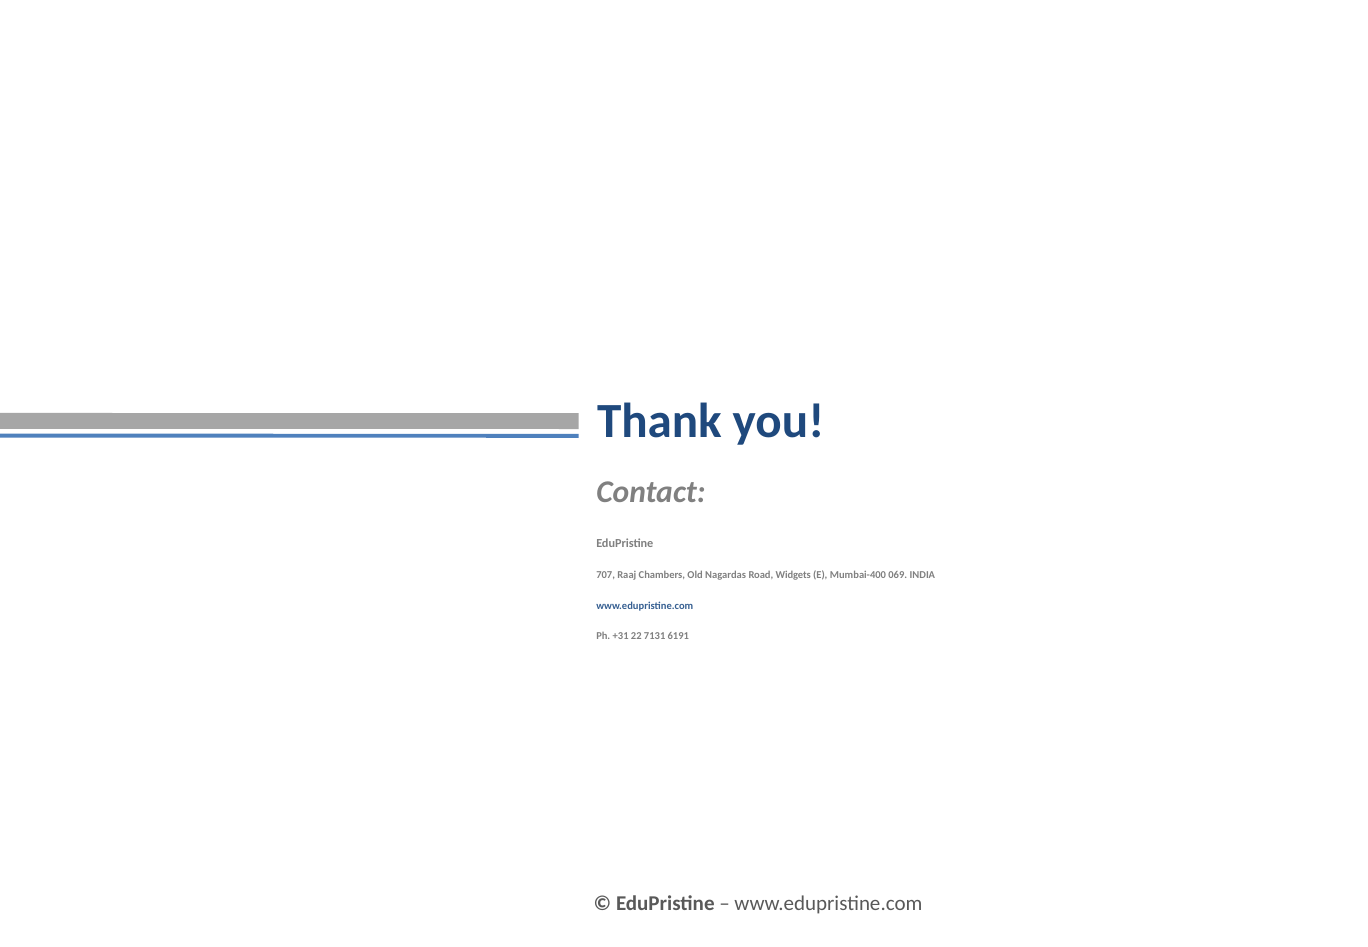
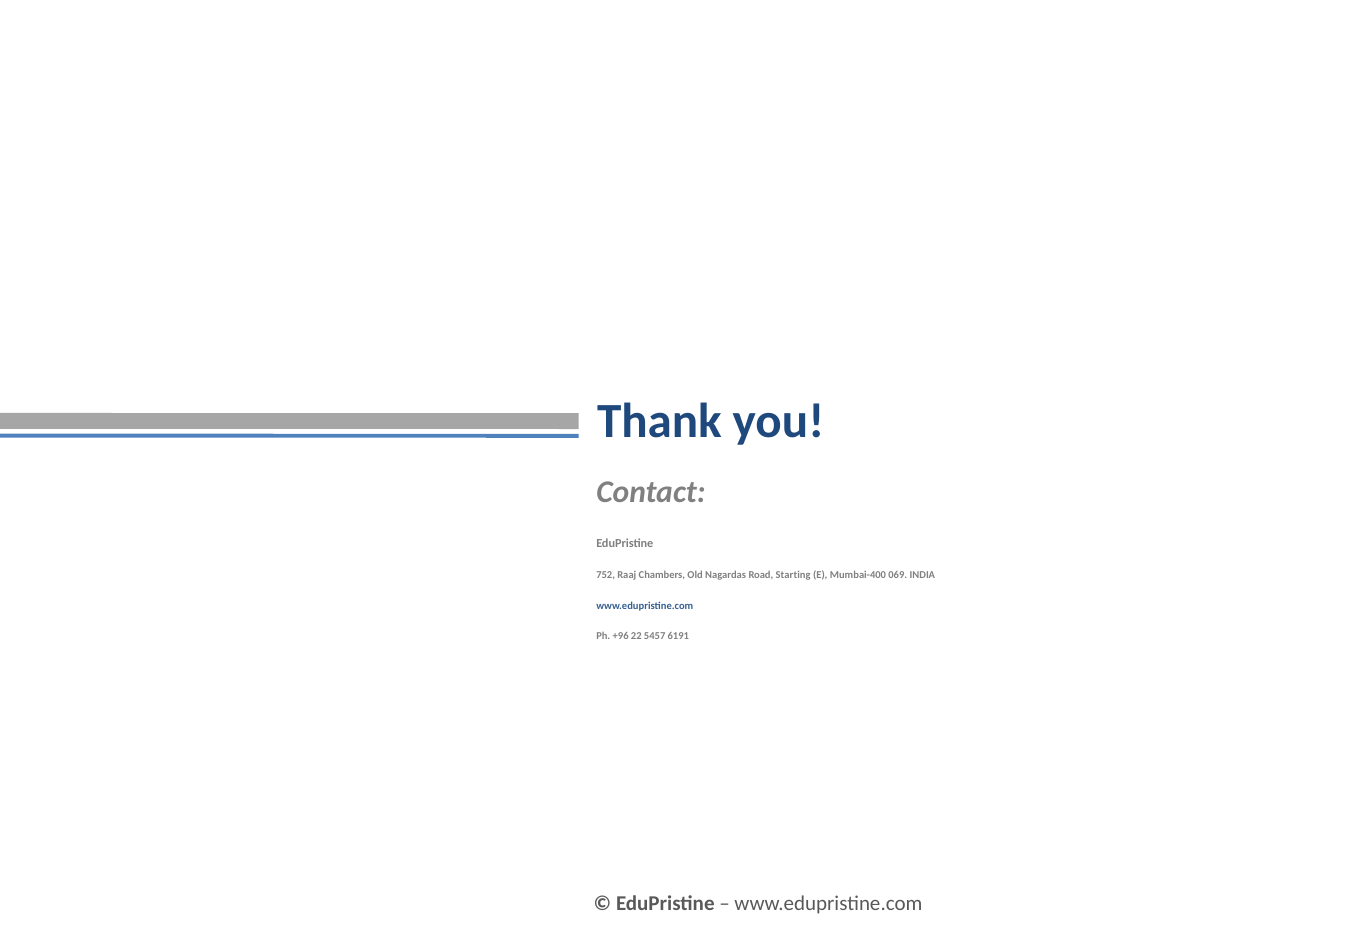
707: 707 -> 752
Widgets: Widgets -> Starting
+31: +31 -> +96
7131: 7131 -> 5457
